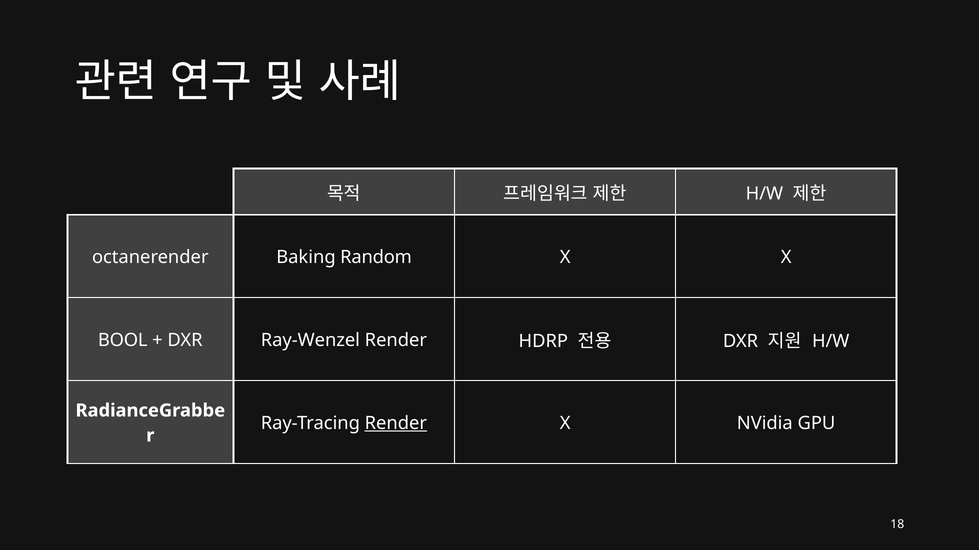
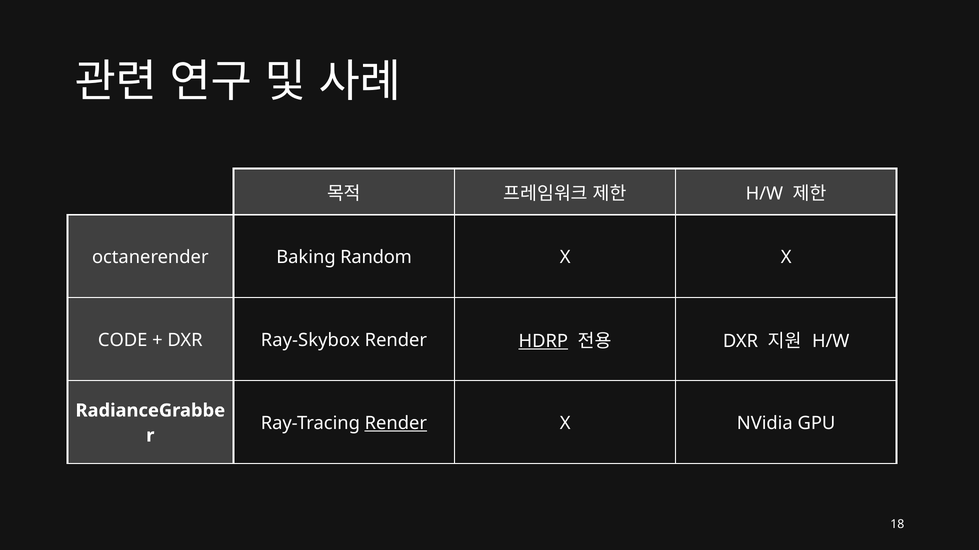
BOOL: BOOL -> CODE
Ray-Wenzel: Ray-Wenzel -> Ray-Skybox
HDRP underline: none -> present
